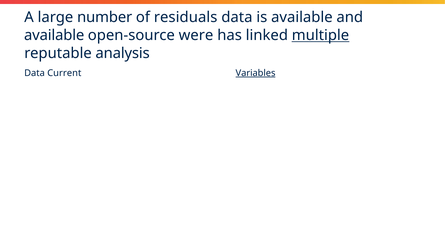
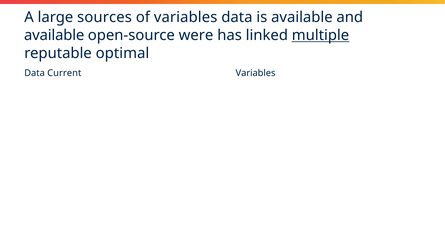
number: number -> sources
of residuals: residuals -> variables
analysis: analysis -> optimal
Variables at (256, 73) underline: present -> none
